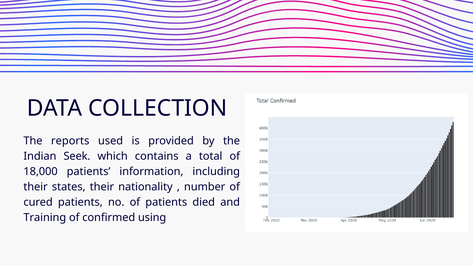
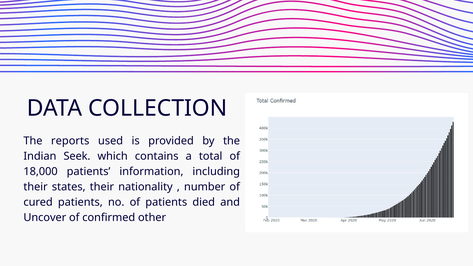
Training: Training -> Uncover
using: using -> other
